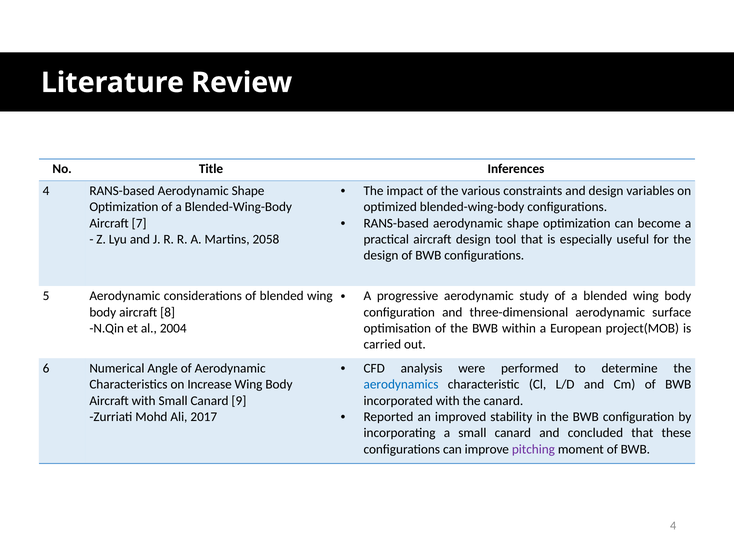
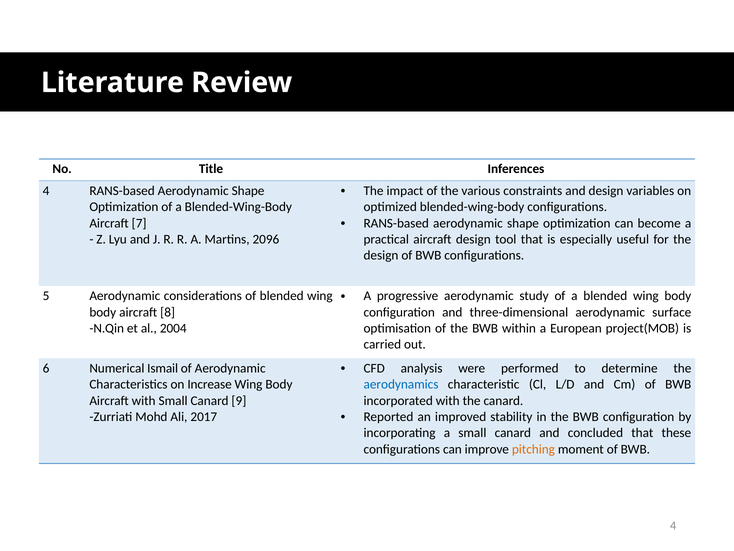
2058: 2058 -> 2096
Angle: Angle -> Ismail
pitching colour: purple -> orange
